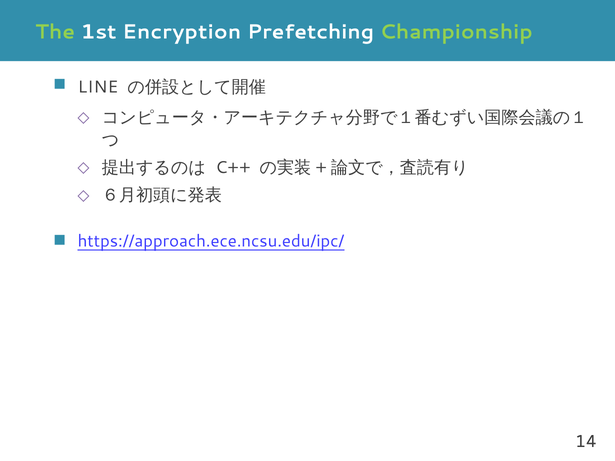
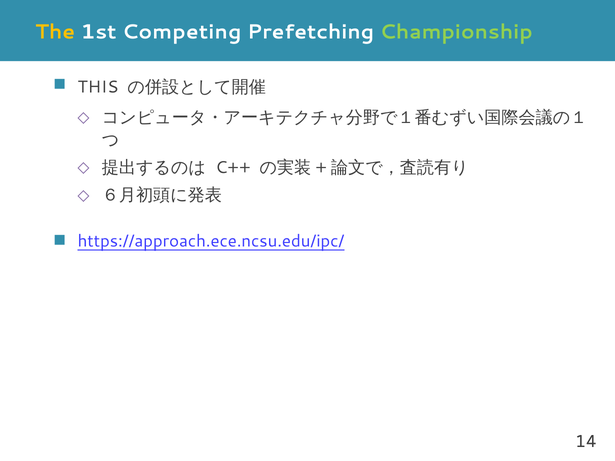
The colour: light green -> yellow
Encryption: Encryption -> Competing
LINE: LINE -> THIS
